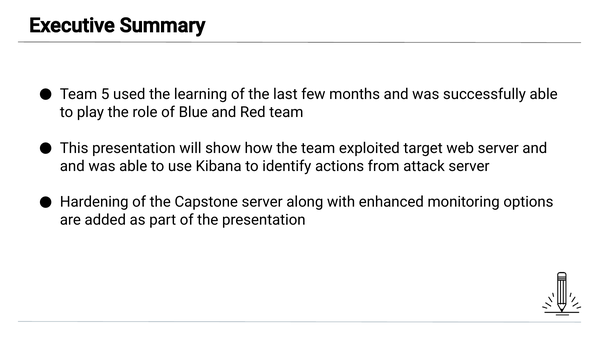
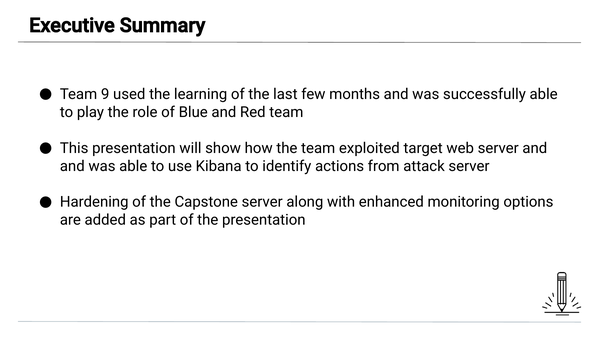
5: 5 -> 9
